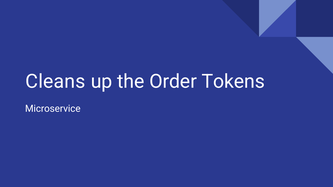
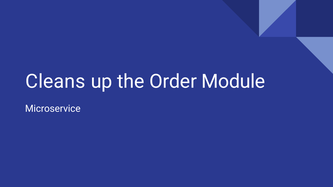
Tokens: Tokens -> Module
